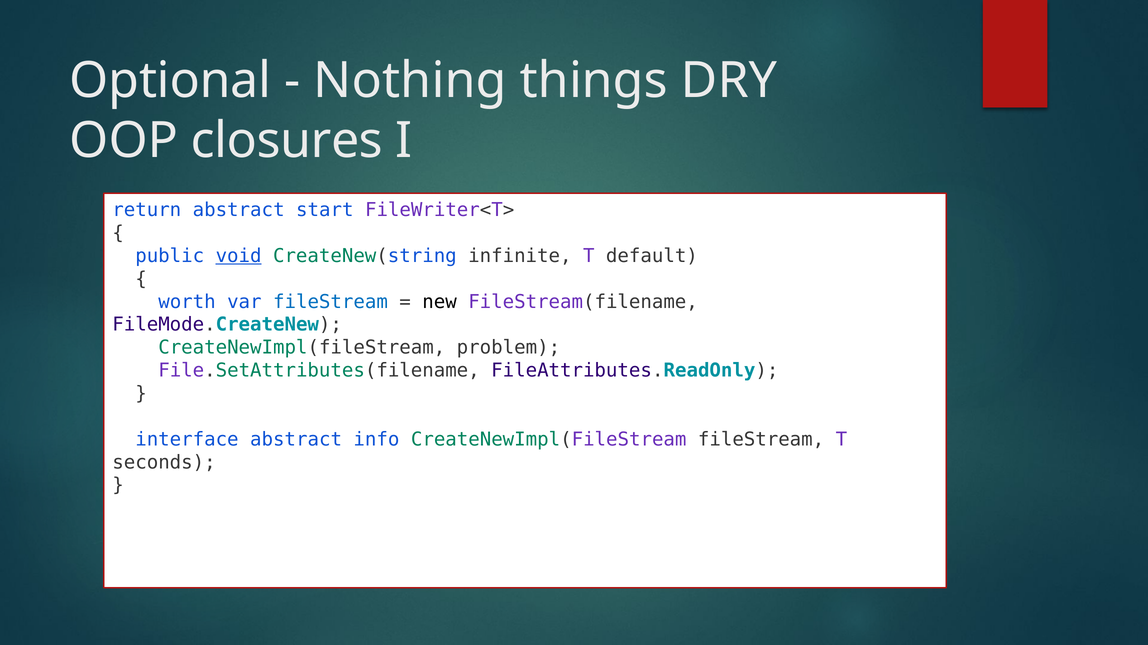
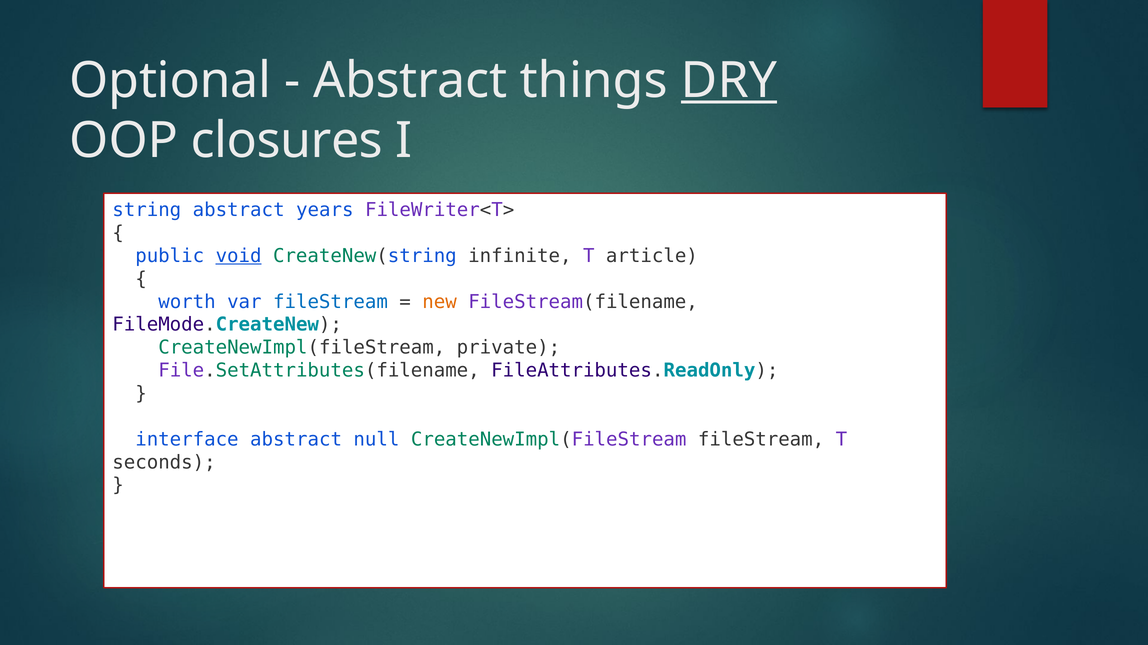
Nothing at (410, 81): Nothing -> Abstract
DRY underline: none -> present
return: return -> string
start: start -> years
default: default -> article
new colour: black -> orange
problem: problem -> private
info: info -> null
